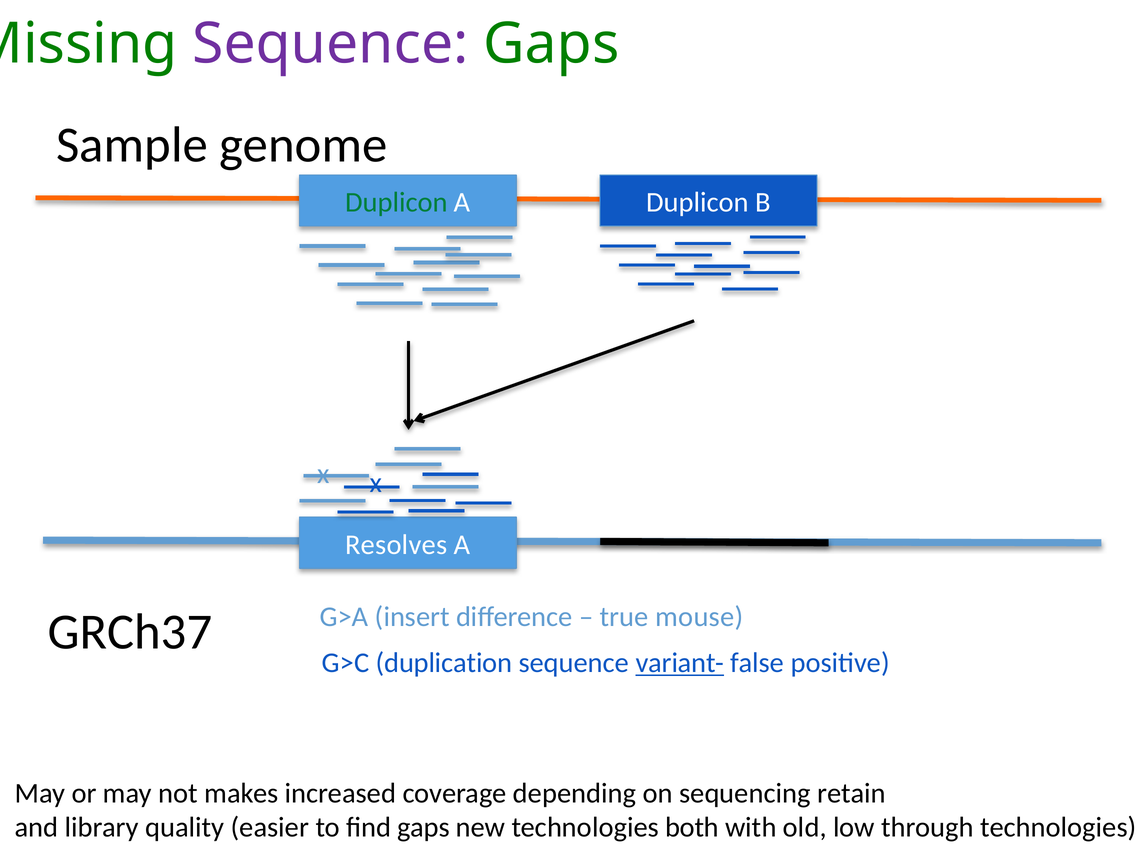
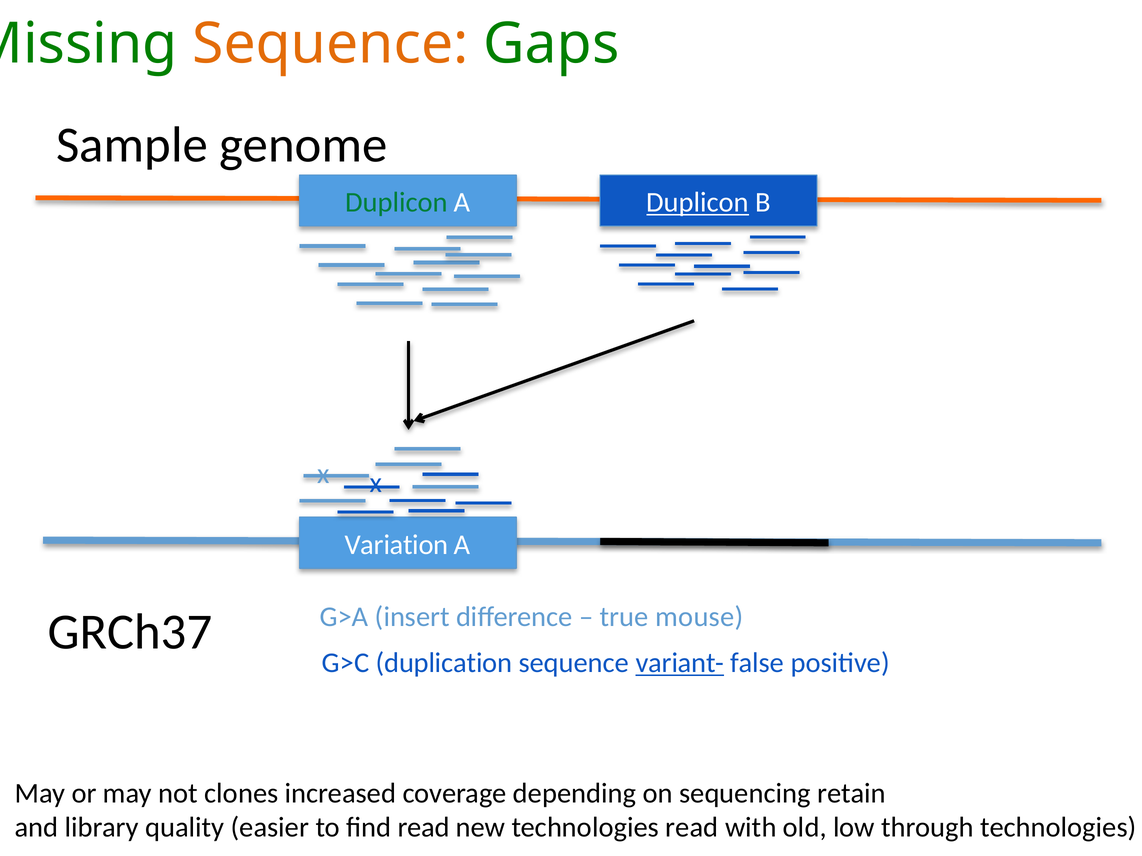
Sequence at (330, 44) colour: purple -> orange
Duplicon at (698, 203) underline: none -> present
Resolves: Resolves -> Variation
makes: makes -> clones
find gaps: gaps -> read
technologies both: both -> read
